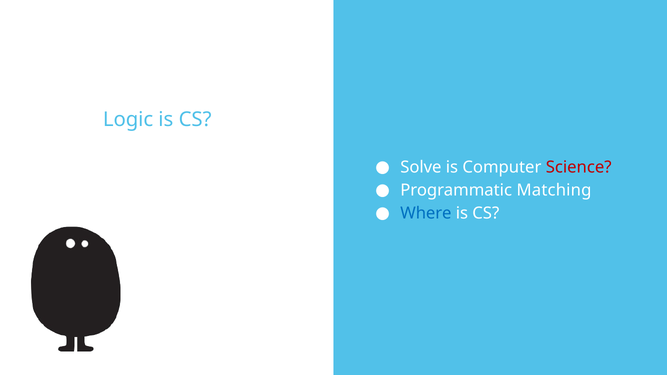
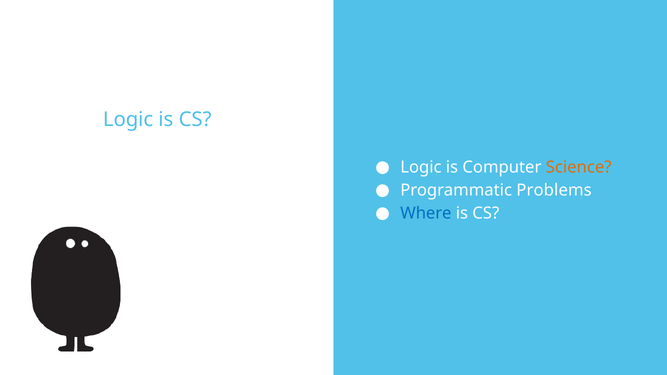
Solve at (421, 167): Solve -> Logic
Science colour: red -> orange
Matching: Matching -> Problems
